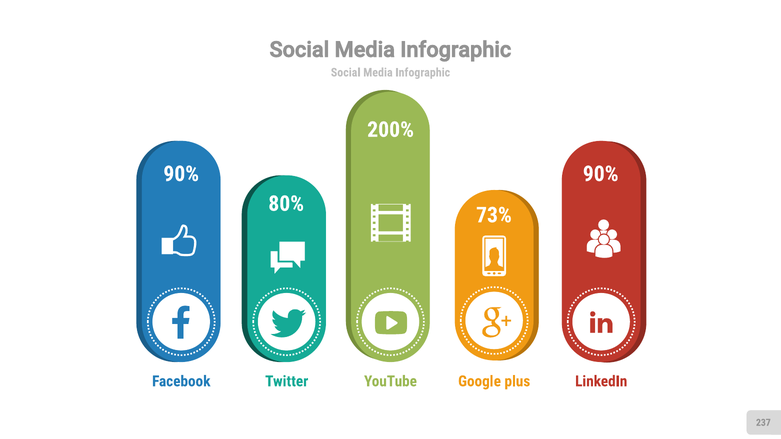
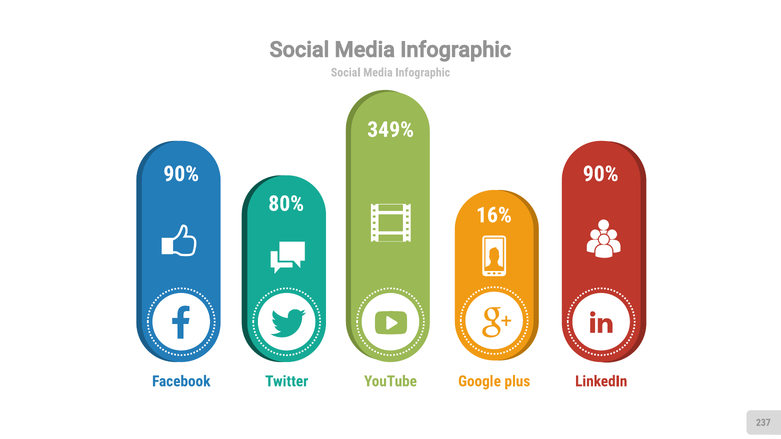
200%: 200% -> 349%
73%: 73% -> 16%
